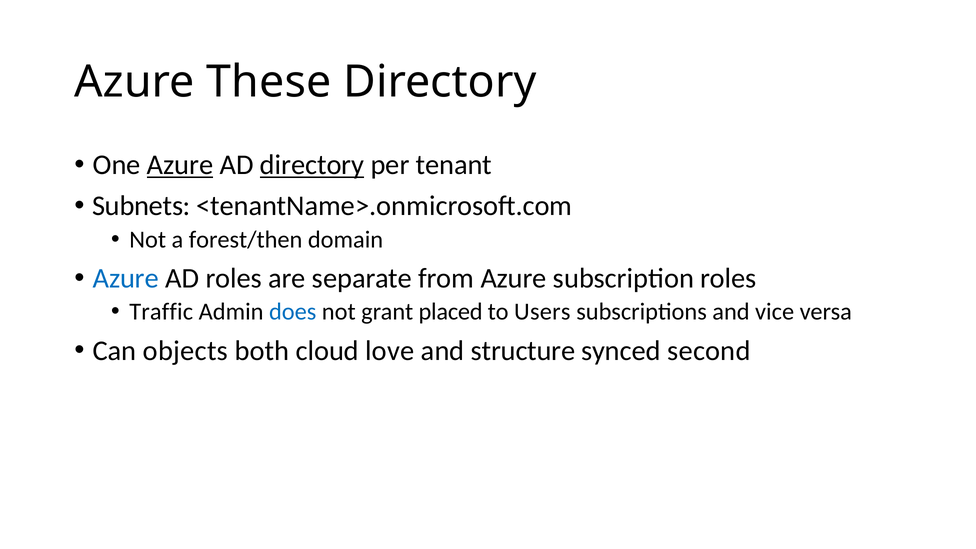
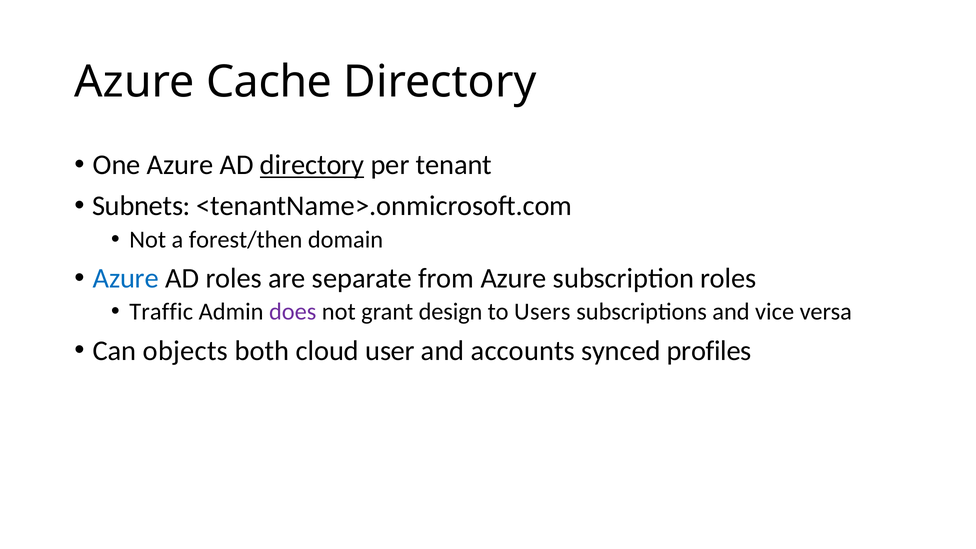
These: These -> Cache
Azure at (180, 165) underline: present -> none
does colour: blue -> purple
placed: placed -> design
love: love -> user
structure: structure -> accounts
second: second -> profiles
